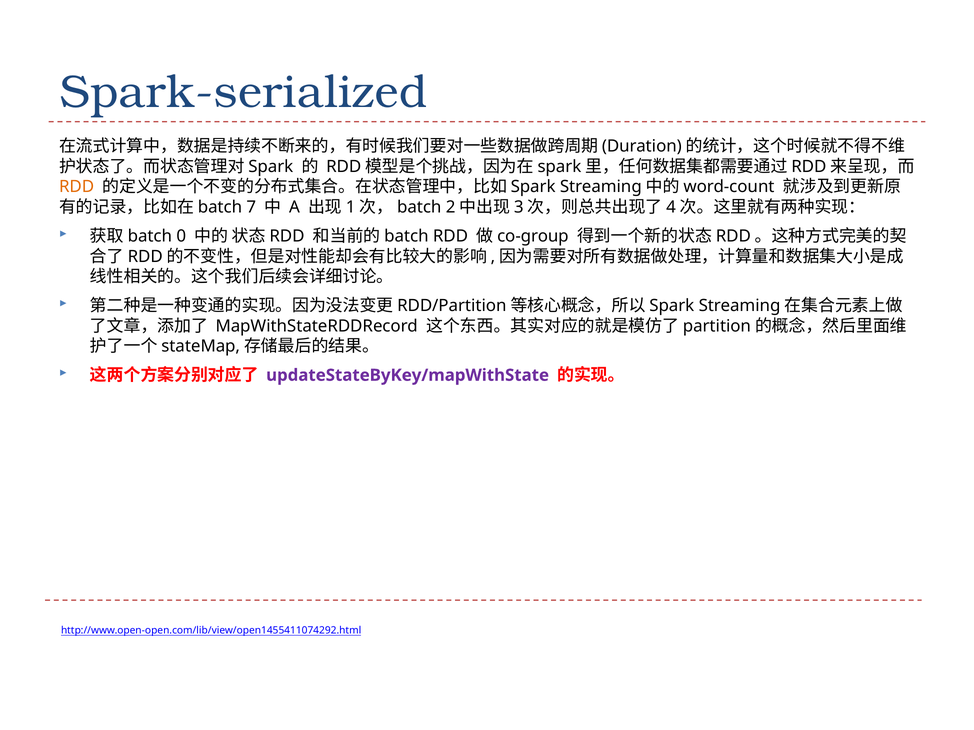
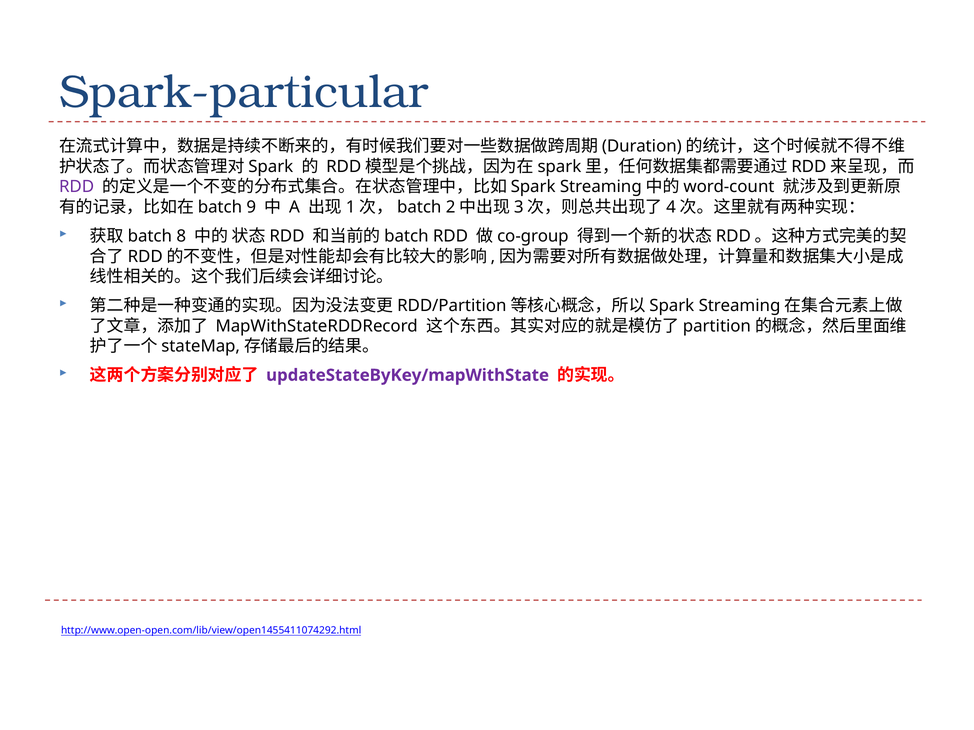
Spark-serialized: Spark-serialized -> Spark-particular
RDD at (77, 187) colour: orange -> purple
7: 7 -> 9
0: 0 -> 8
